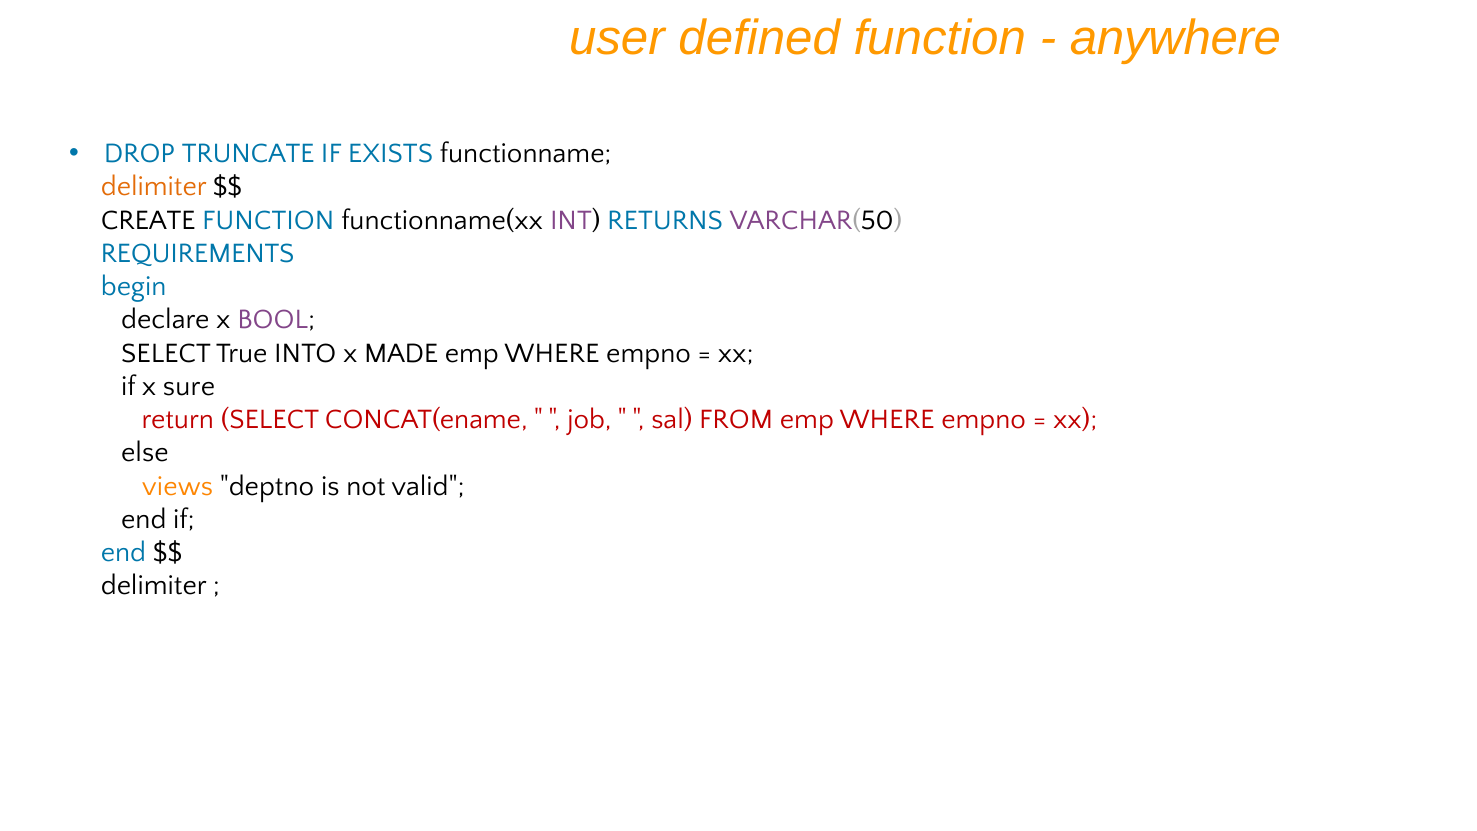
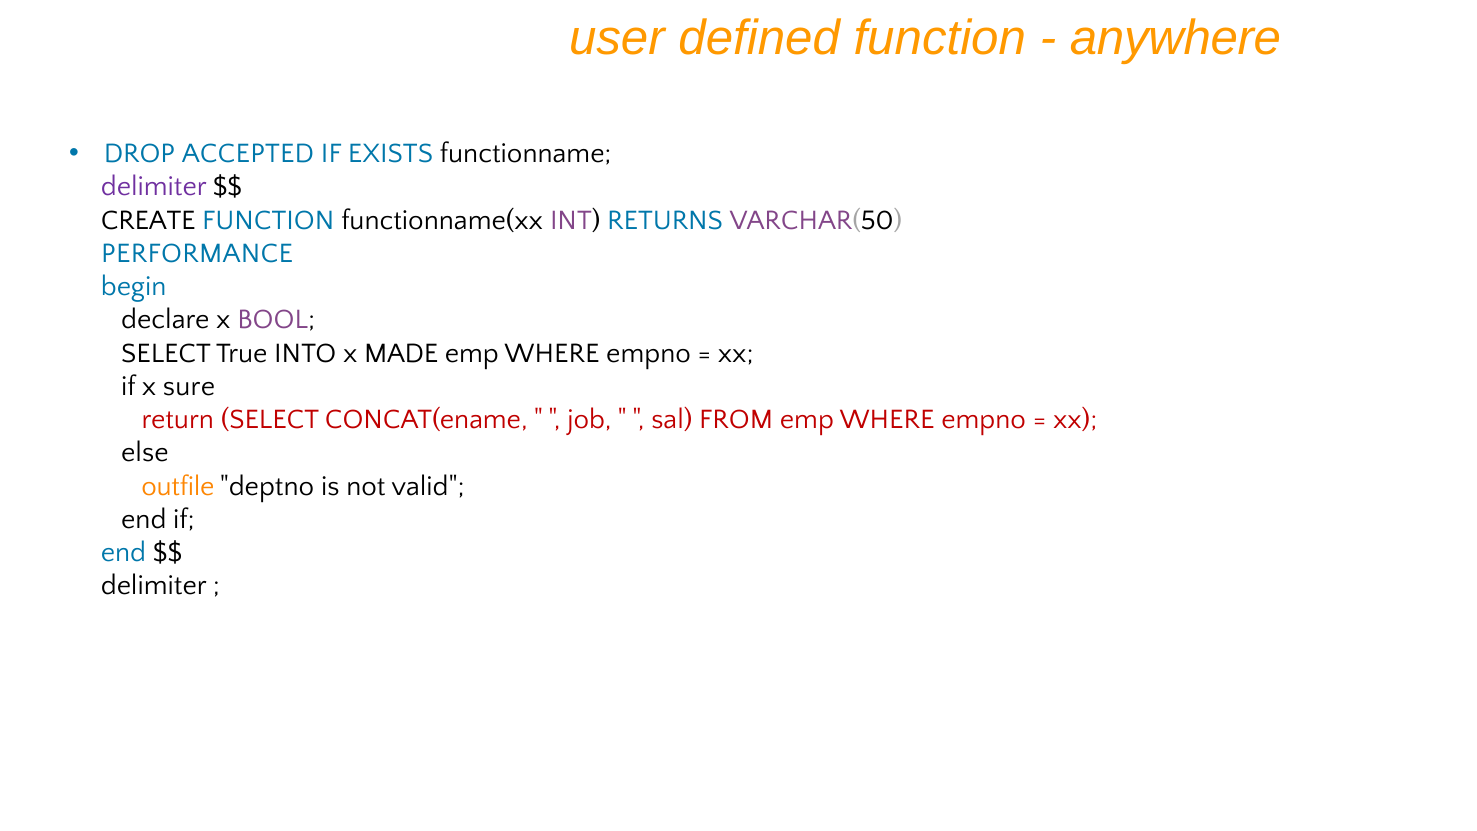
TRUNCATE: TRUNCATE -> ACCEPTED
delimiter at (154, 187) colour: orange -> purple
REQUIREMENTS: REQUIREMENTS -> PERFORMANCE
views: views -> outfile
